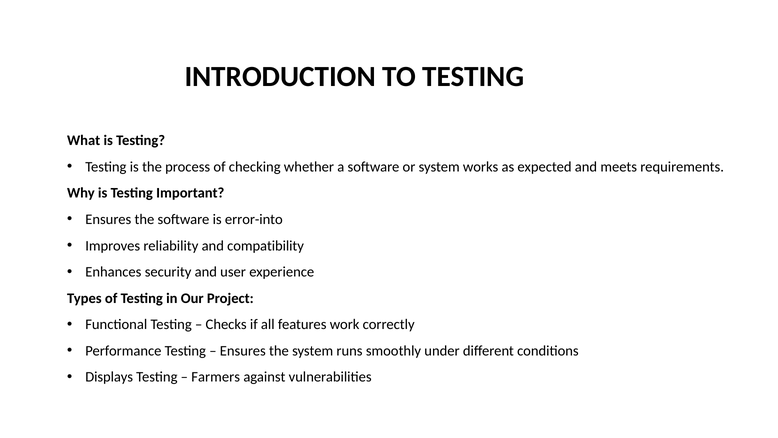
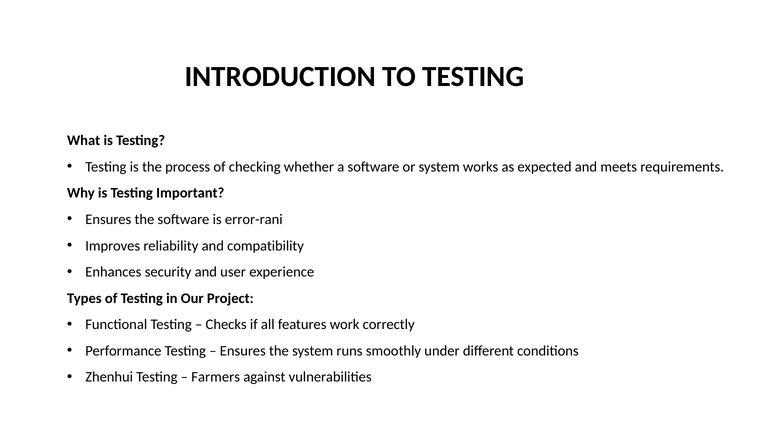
error-into: error-into -> error-rani
Displays: Displays -> Zhenhui
